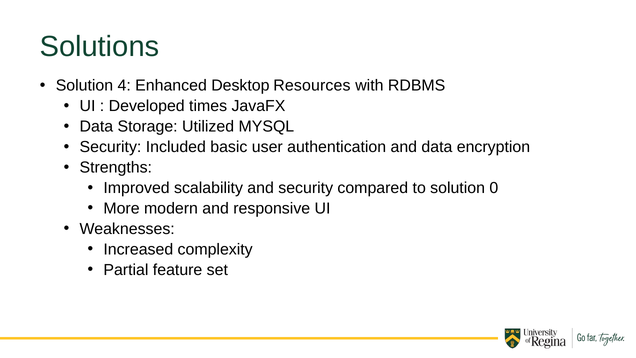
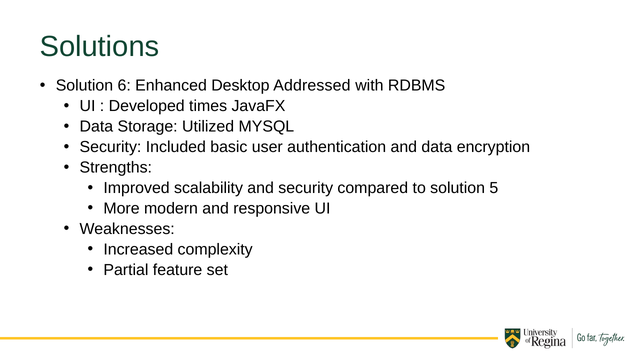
4: 4 -> 6
Resources: Resources -> Addressed
0: 0 -> 5
